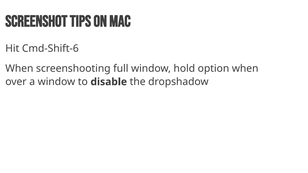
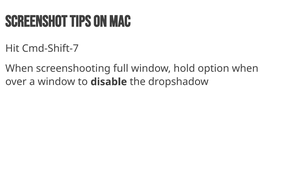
Cmd-Shift-6: Cmd-Shift-6 -> Cmd-Shift-7
